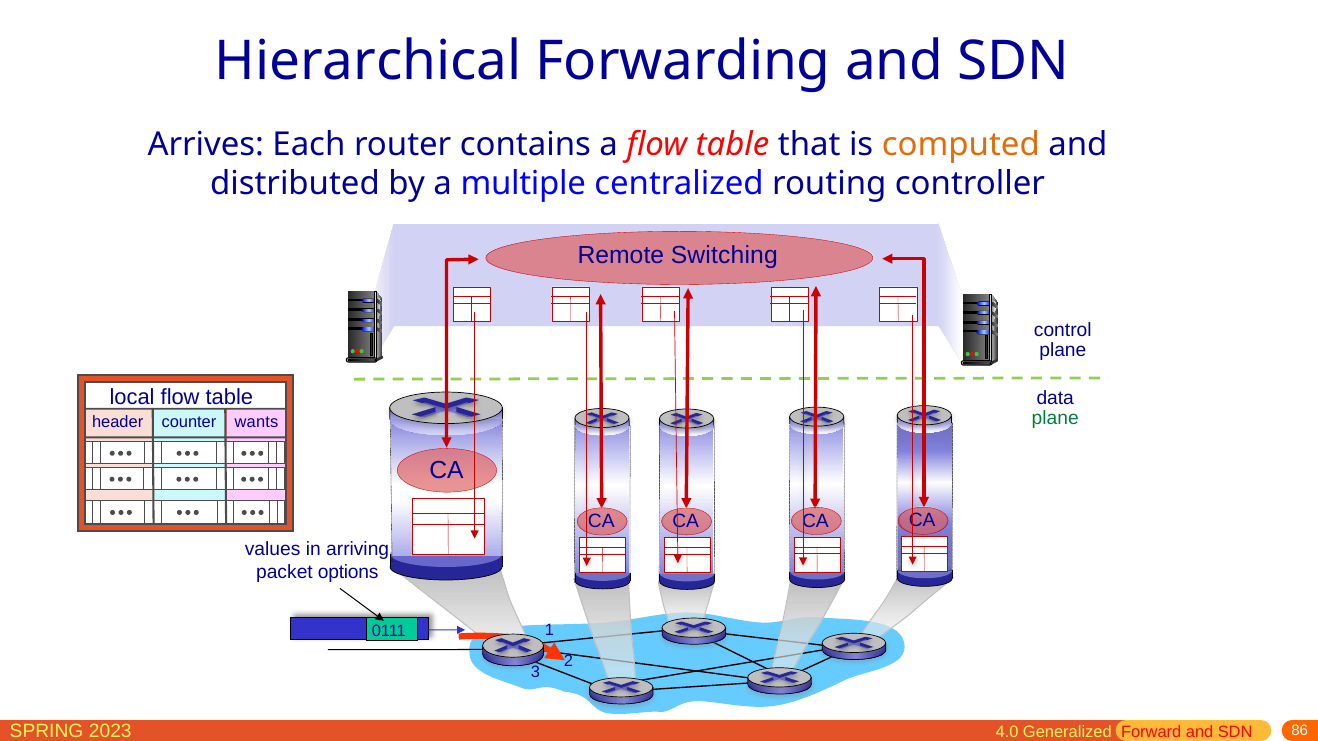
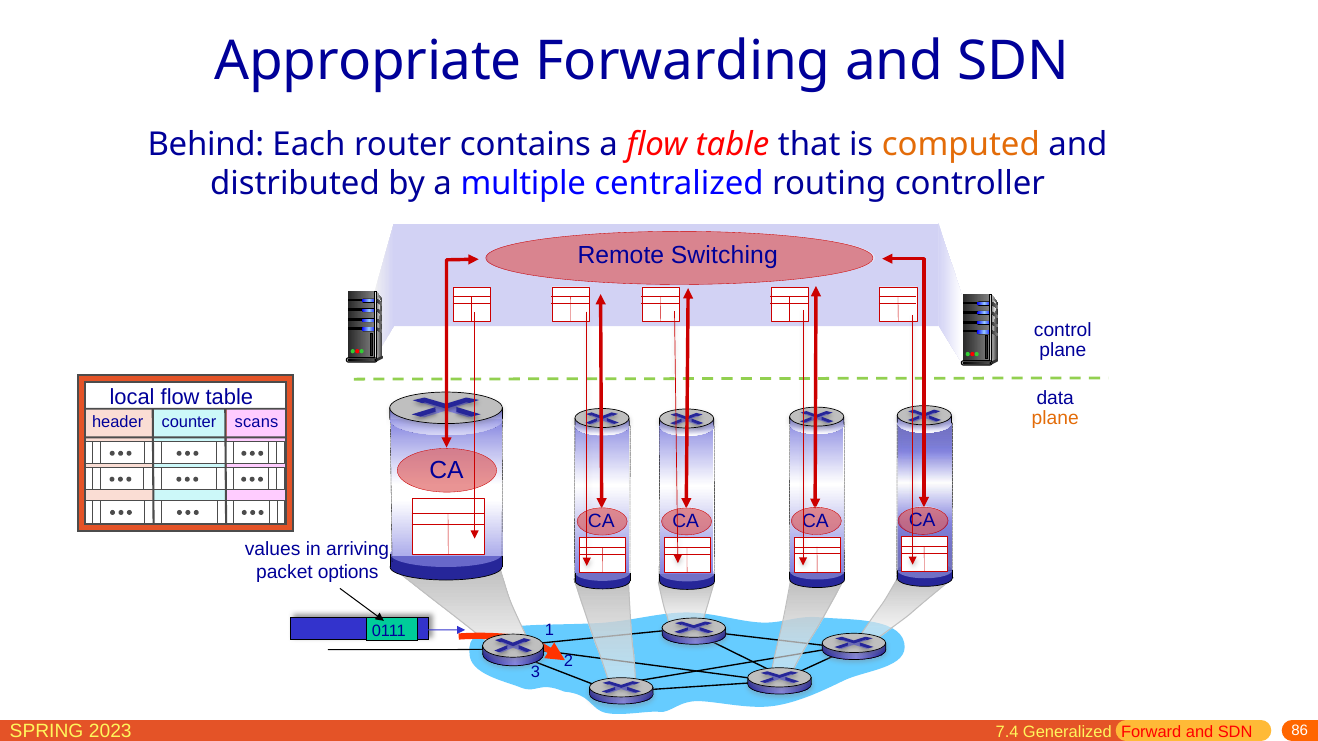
Hierarchical: Hierarchical -> Appropriate
Arrives: Arrives -> Behind
plane at (1055, 418) colour: green -> orange
wants: wants -> scans
4.0: 4.0 -> 7.4
